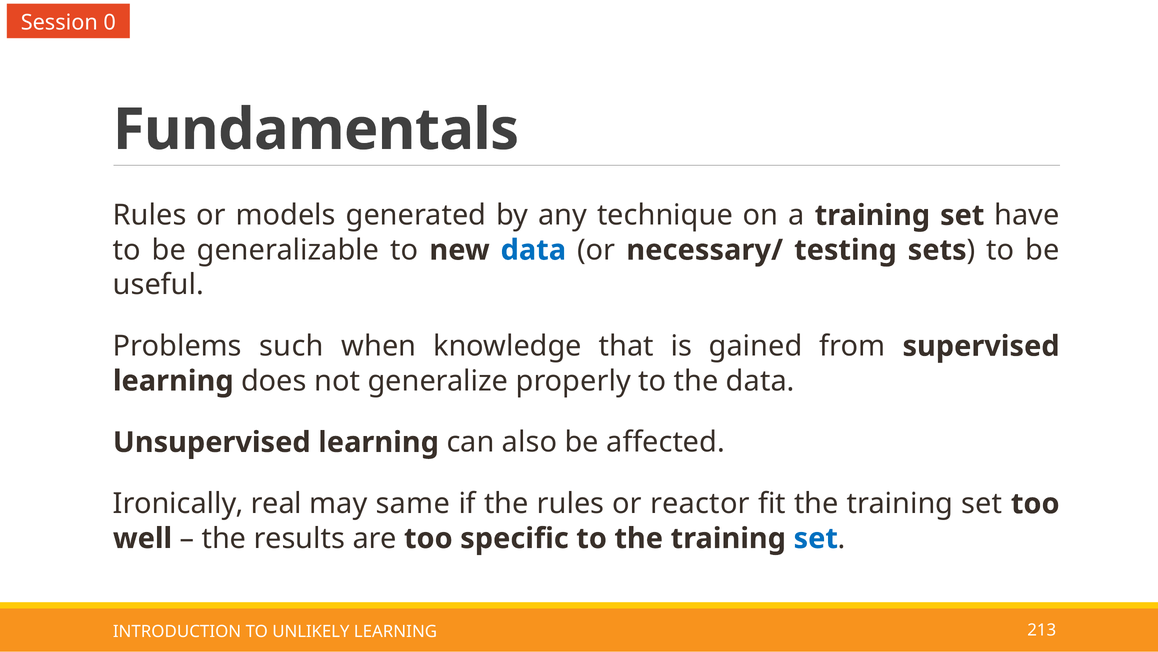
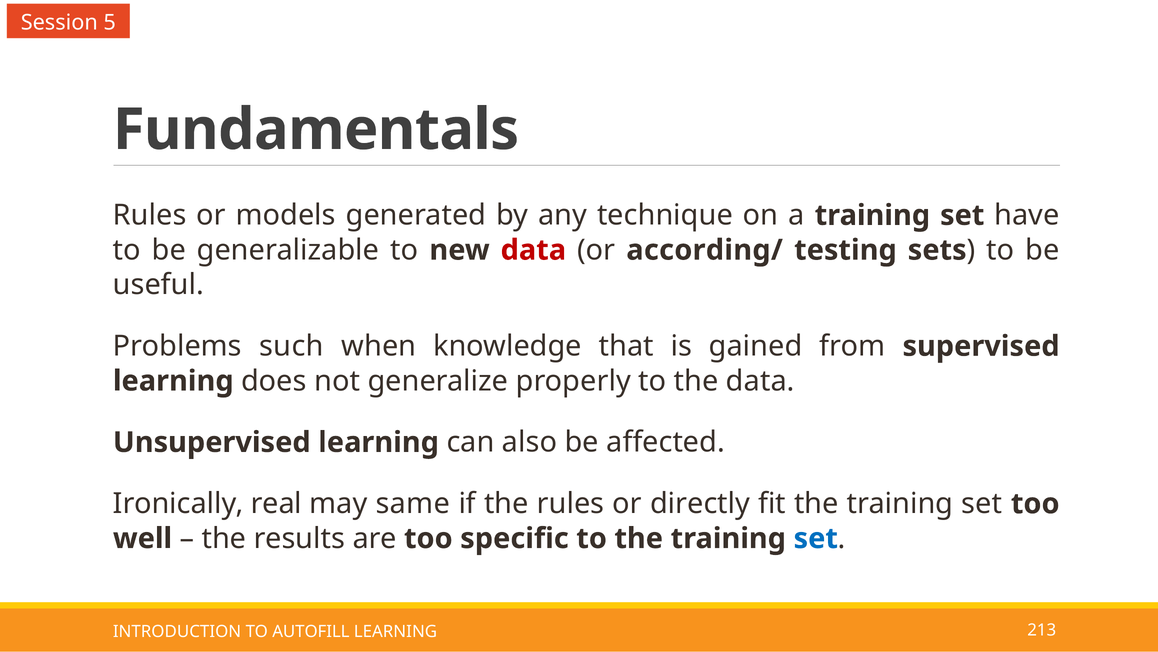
0: 0 -> 5
data at (533, 250) colour: blue -> red
necessary/: necessary/ -> according/
reactor: reactor -> directly
UNLIKELY: UNLIKELY -> AUTOFILL
